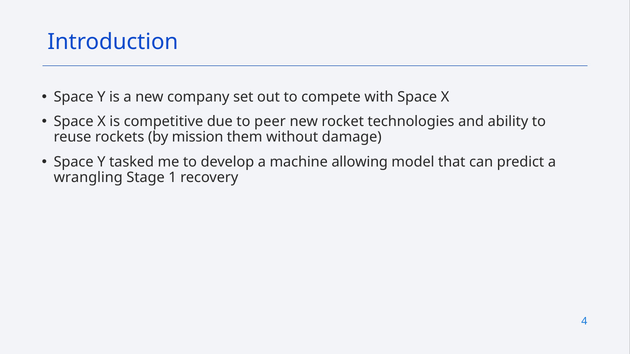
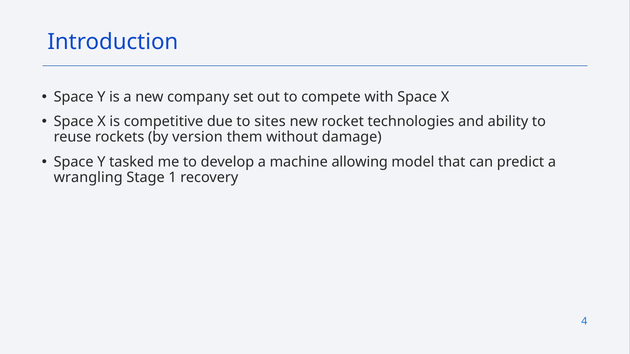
peer: peer -> sites
mission: mission -> version
